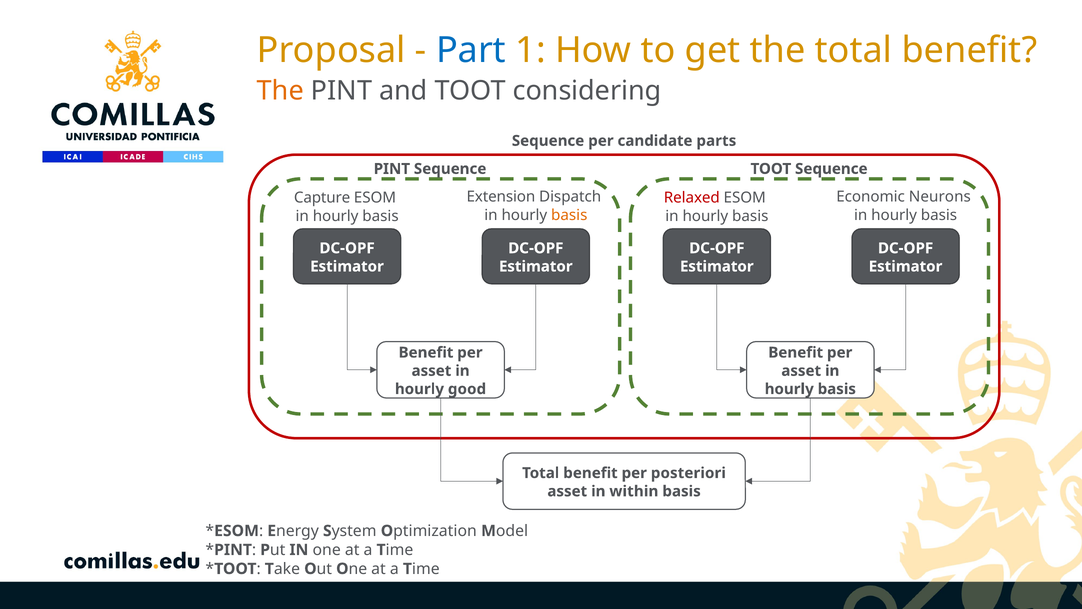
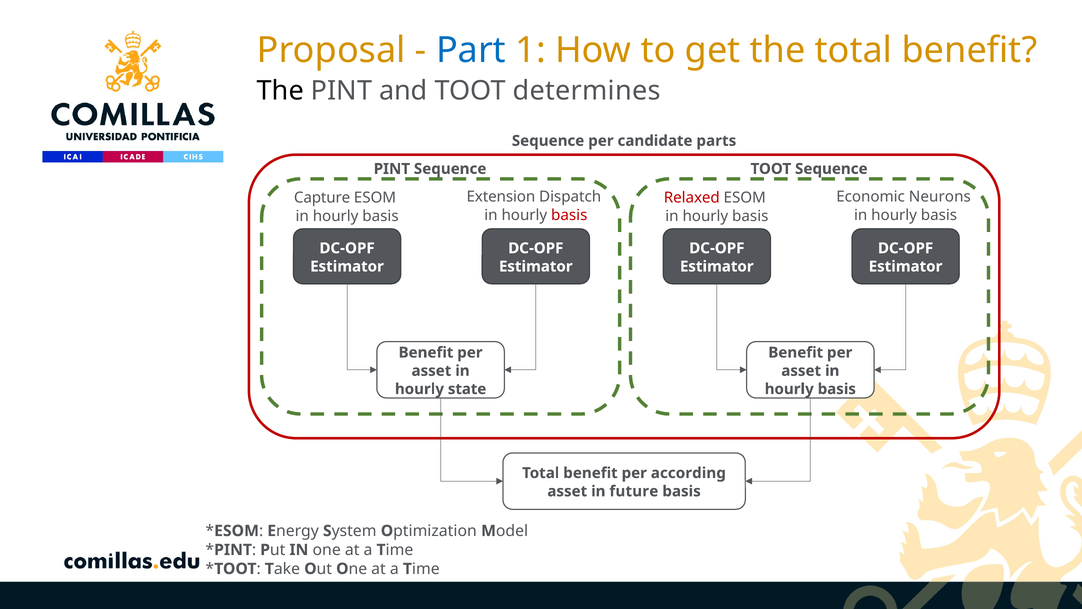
The at (280, 91) colour: orange -> black
considering: considering -> determines
basis at (569, 215) colour: orange -> red
good: good -> state
posteriori: posteriori -> according
within: within -> future
